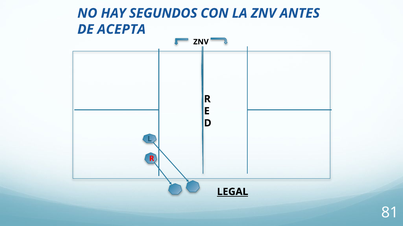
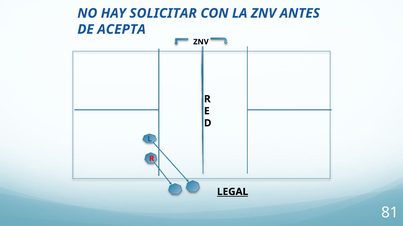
SEGUNDOS: SEGUNDOS -> SOLICITAR
